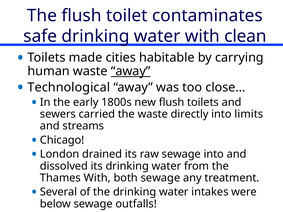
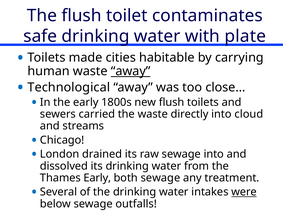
clean: clean -> plate
limits: limits -> cloud
Thames With: With -> Early
were underline: none -> present
